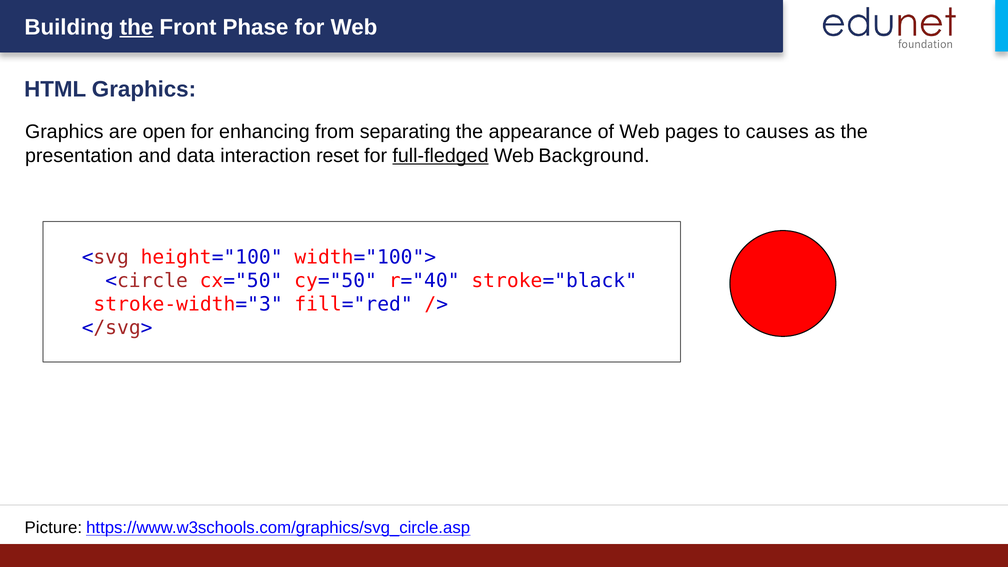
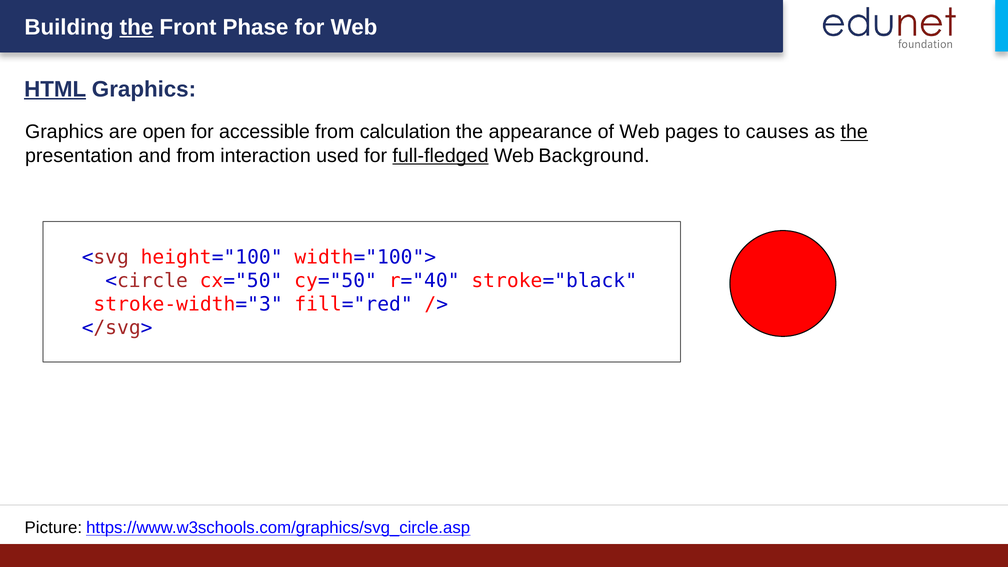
HTML underline: none -> present
enhancing: enhancing -> accessible
separating: separating -> calculation
the at (854, 132) underline: none -> present
and data: data -> from
reset: reset -> used
